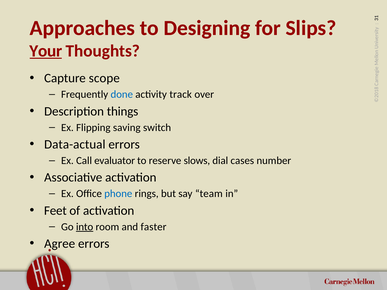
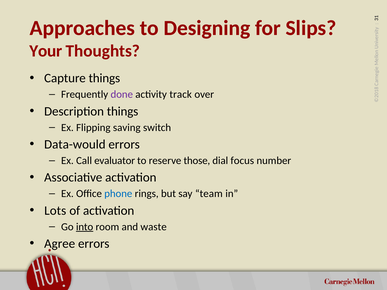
Your underline: present -> none
Capture scope: scope -> things
done colour: blue -> purple
Data-actual: Data-actual -> Data-would
slows: slows -> those
cases: cases -> focus
Feet: Feet -> Lots
faster: faster -> waste
